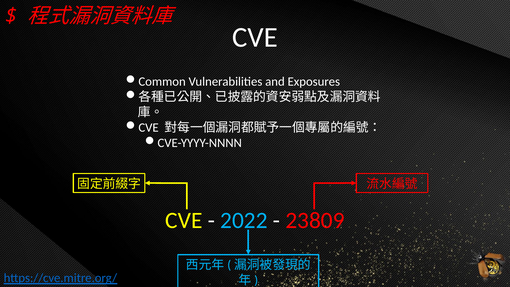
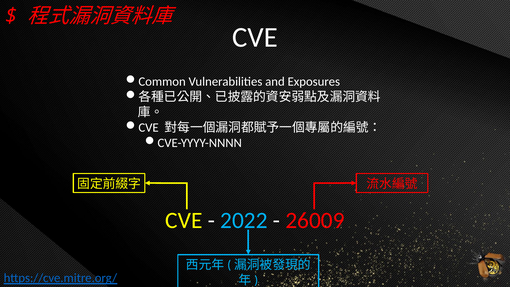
23809: 23809 -> 26009
